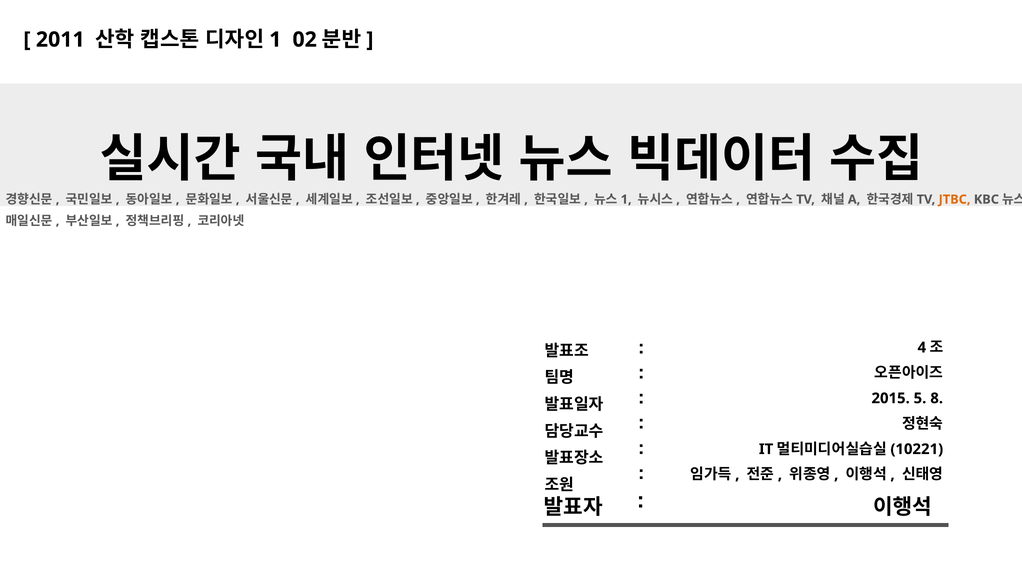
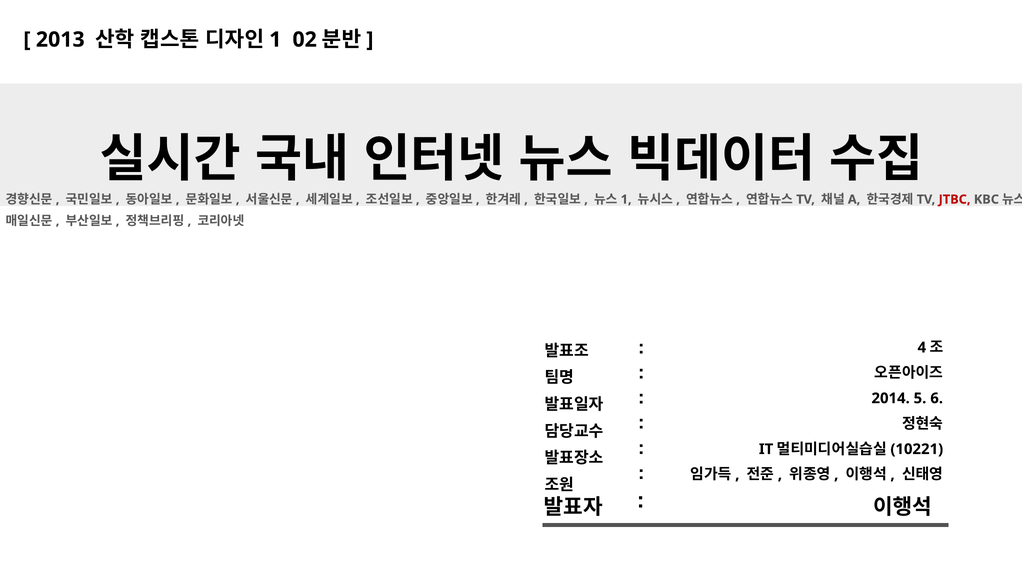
2011: 2011 -> 2013
JTBC colour: orange -> red
2015: 2015 -> 2014
8: 8 -> 6
